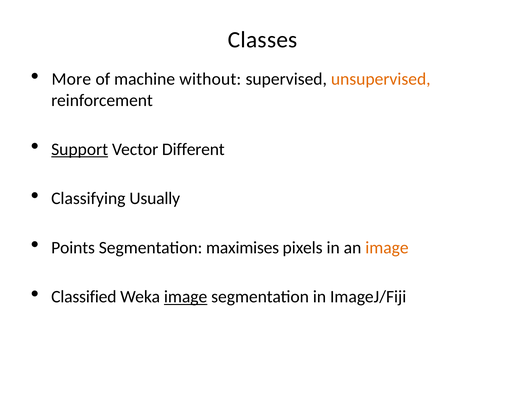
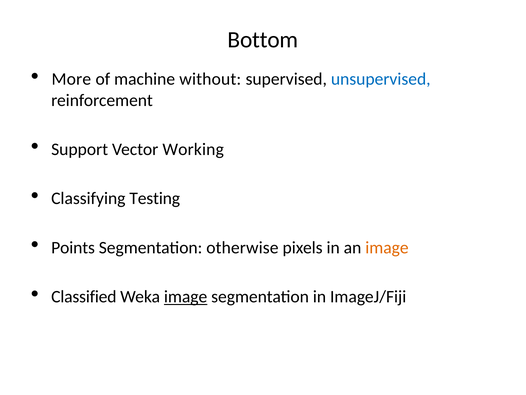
Classes: Classes -> Bottom
unsupervised colour: orange -> blue
Support underline: present -> none
Different: Different -> Working
Usually: Usually -> Testing
maximises: maximises -> otherwise
